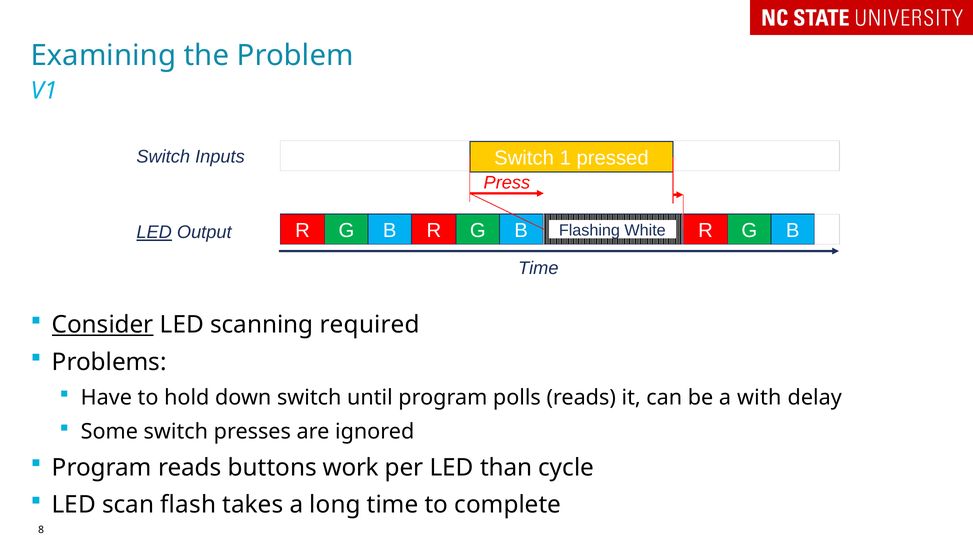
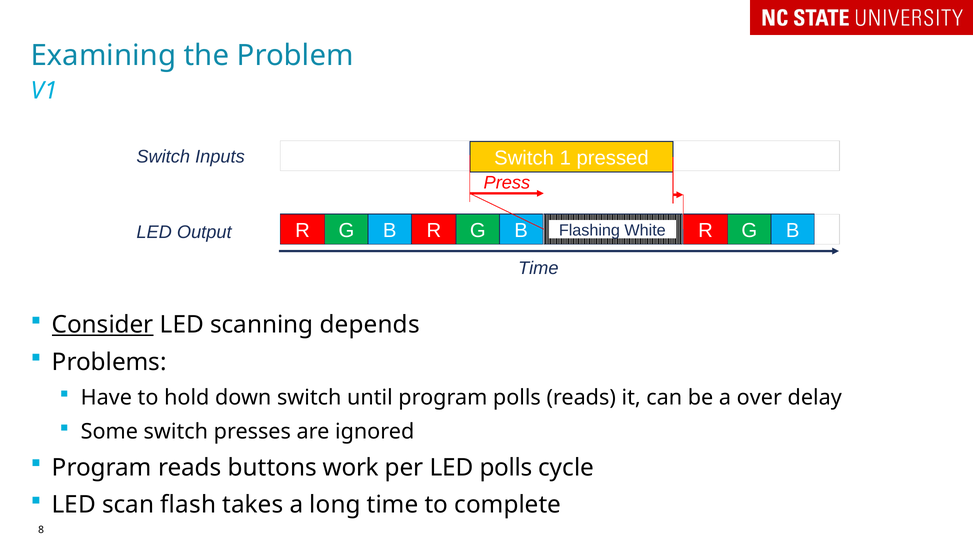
LED at (154, 233) underline: present -> none
required: required -> depends
with: with -> over
LED than: than -> polls
